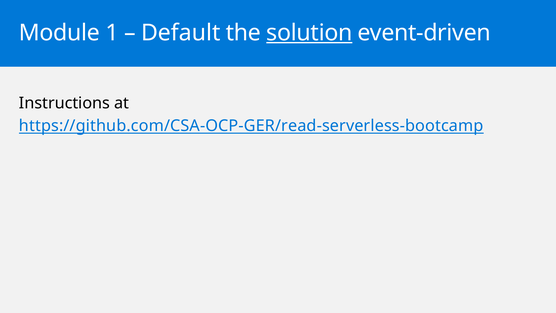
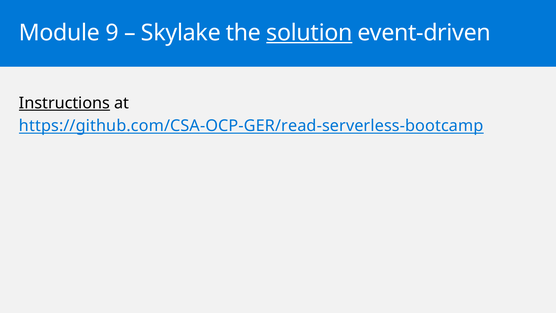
1: 1 -> 9
Default: Default -> Skylake
Instructions underline: none -> present
